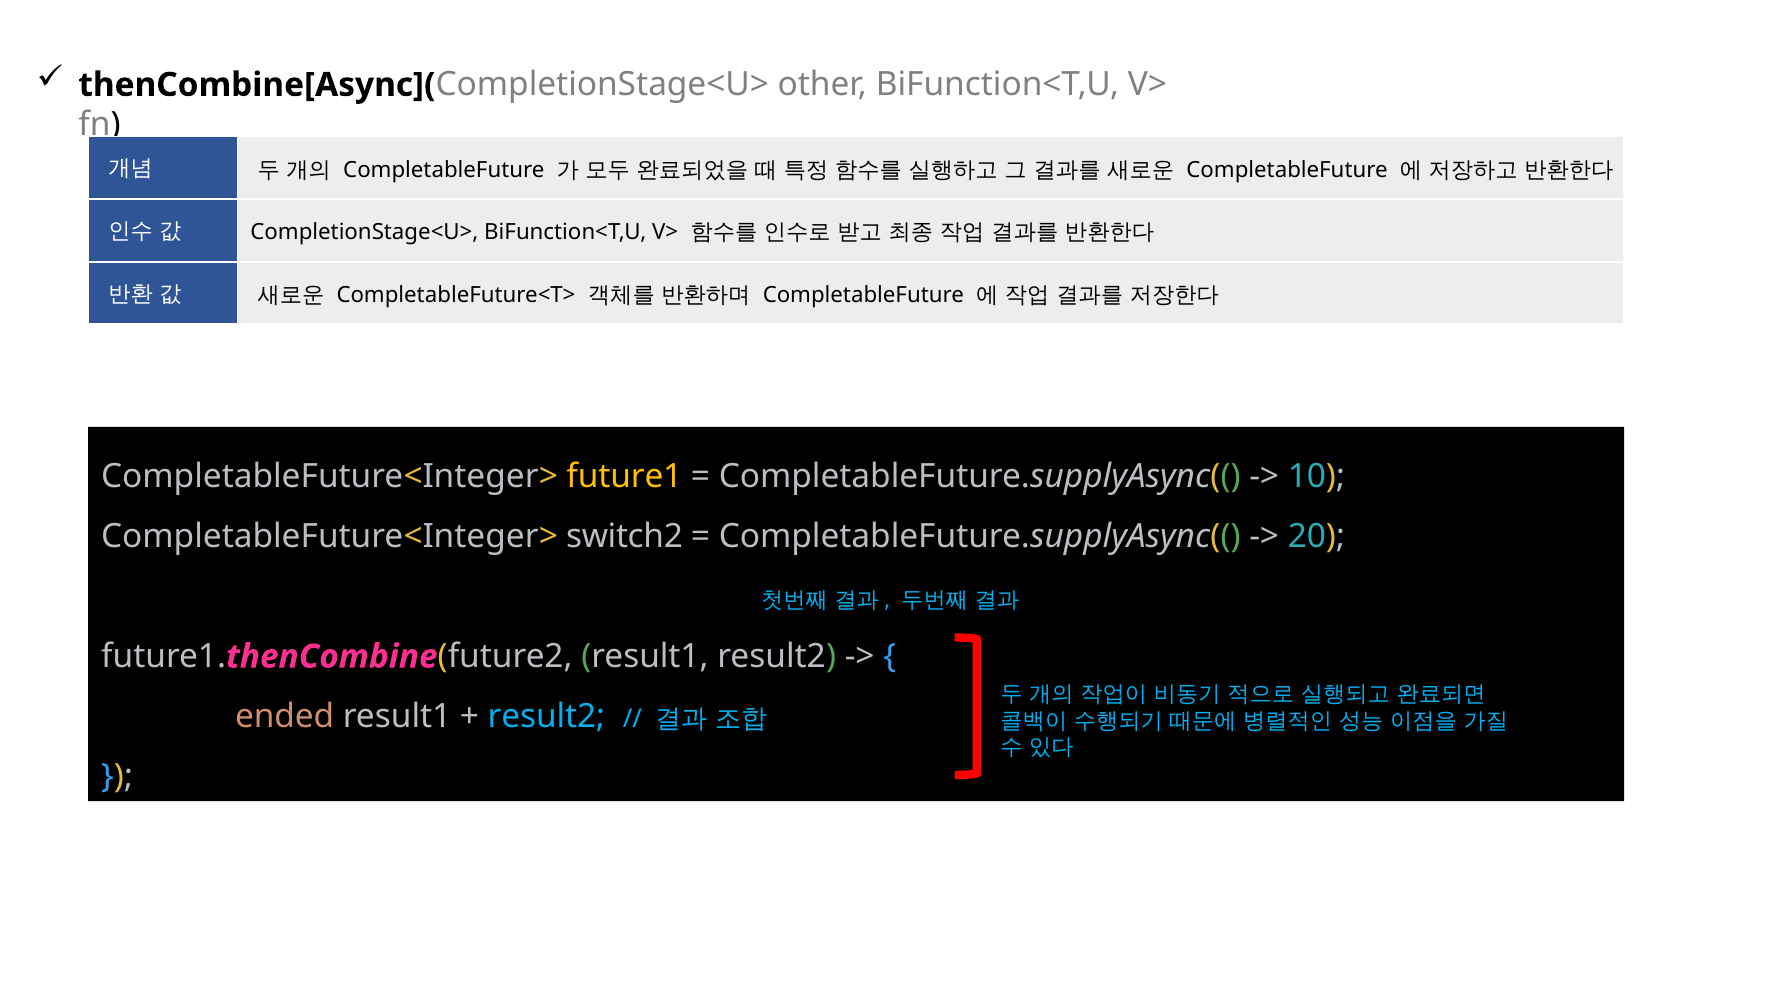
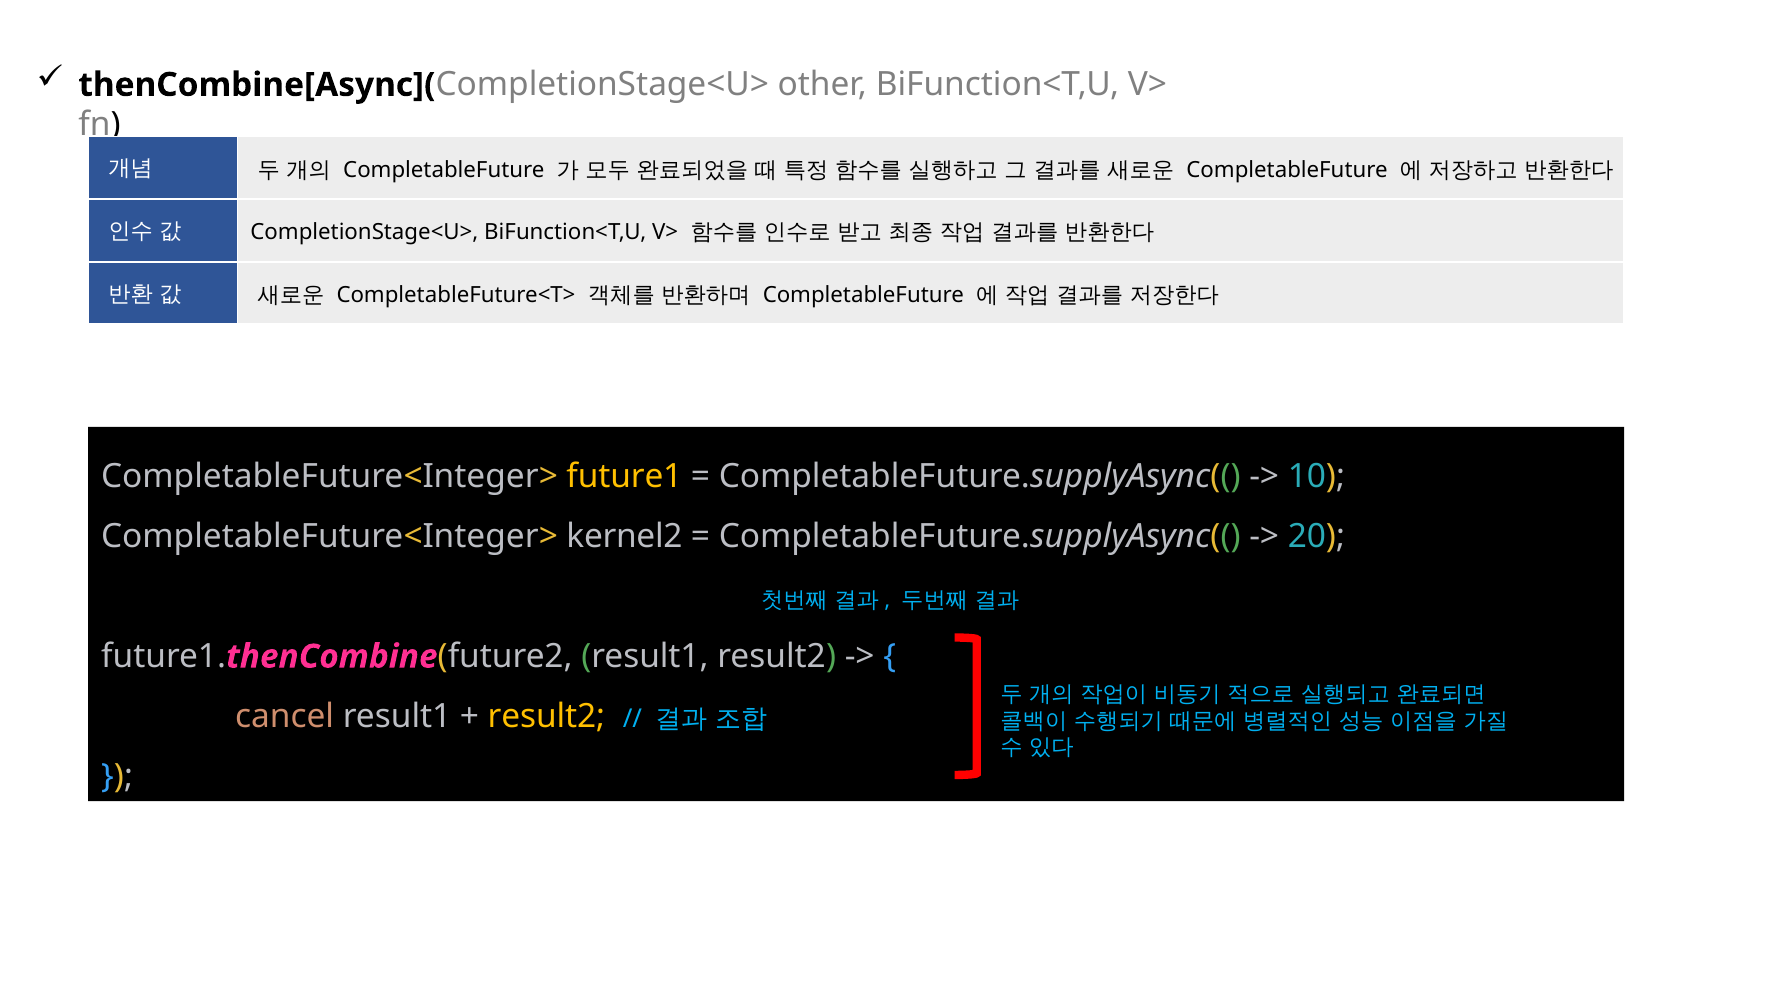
switch2: switch2 -> kernel2
ended: ended -> cancel
result2 at (546, 717) colour: light blue -> yellow
